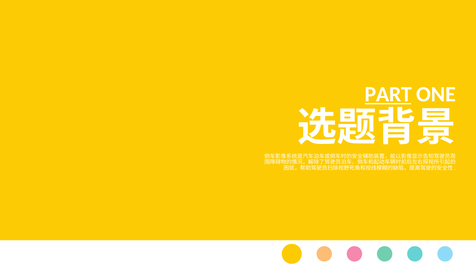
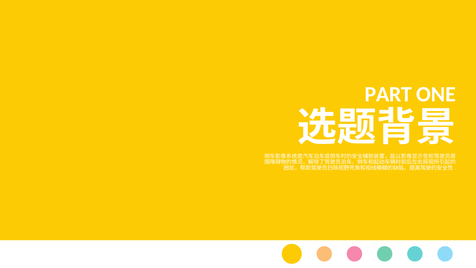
PART underline: present -> none
